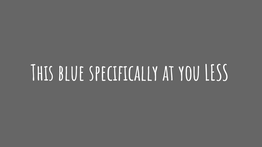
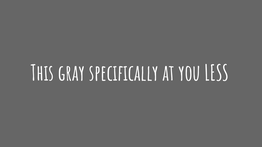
blue: blue -> gray
